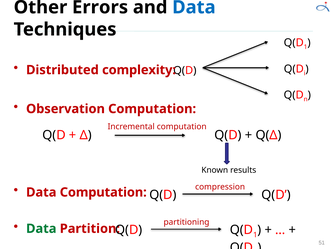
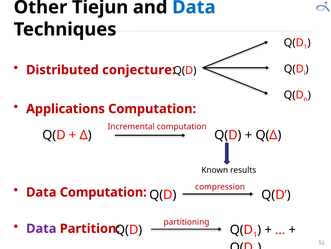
Errors: Errors -> Tiejun
complexity: complexity -> conjecture
Observation: Observation -> Applications
Data at (41, 228) colour: green -> purple
